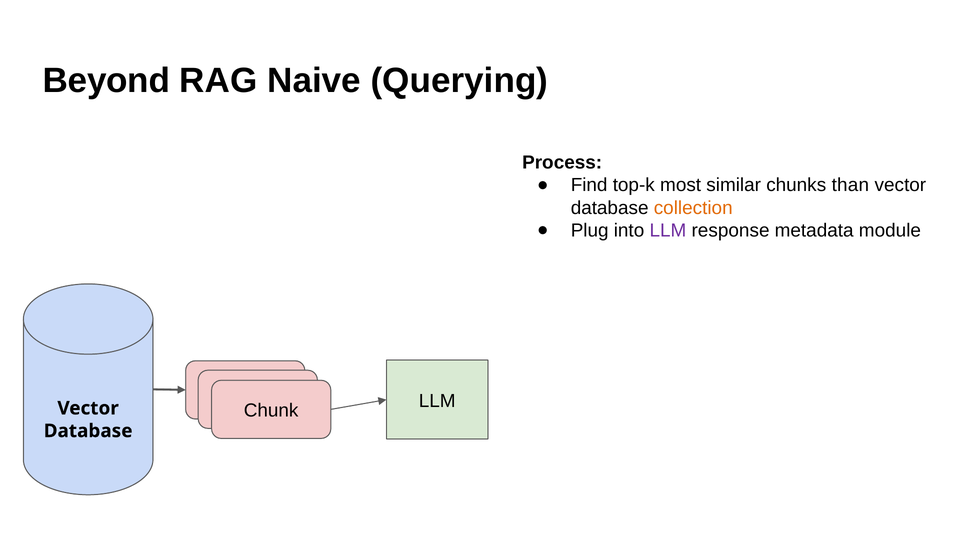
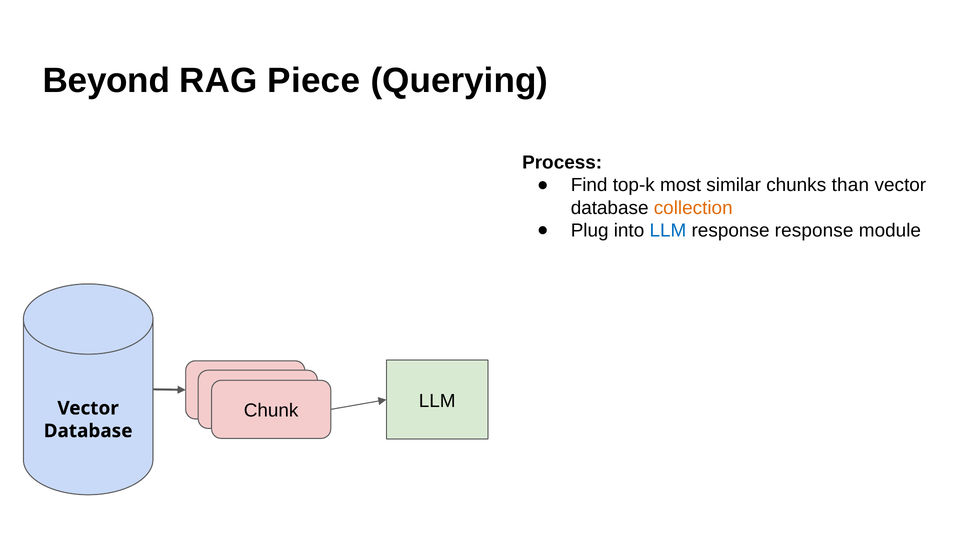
Naive: Naive -> Piece
LLM at (668, 231) colour: purple -> blue
response metadata: metadata -> response
